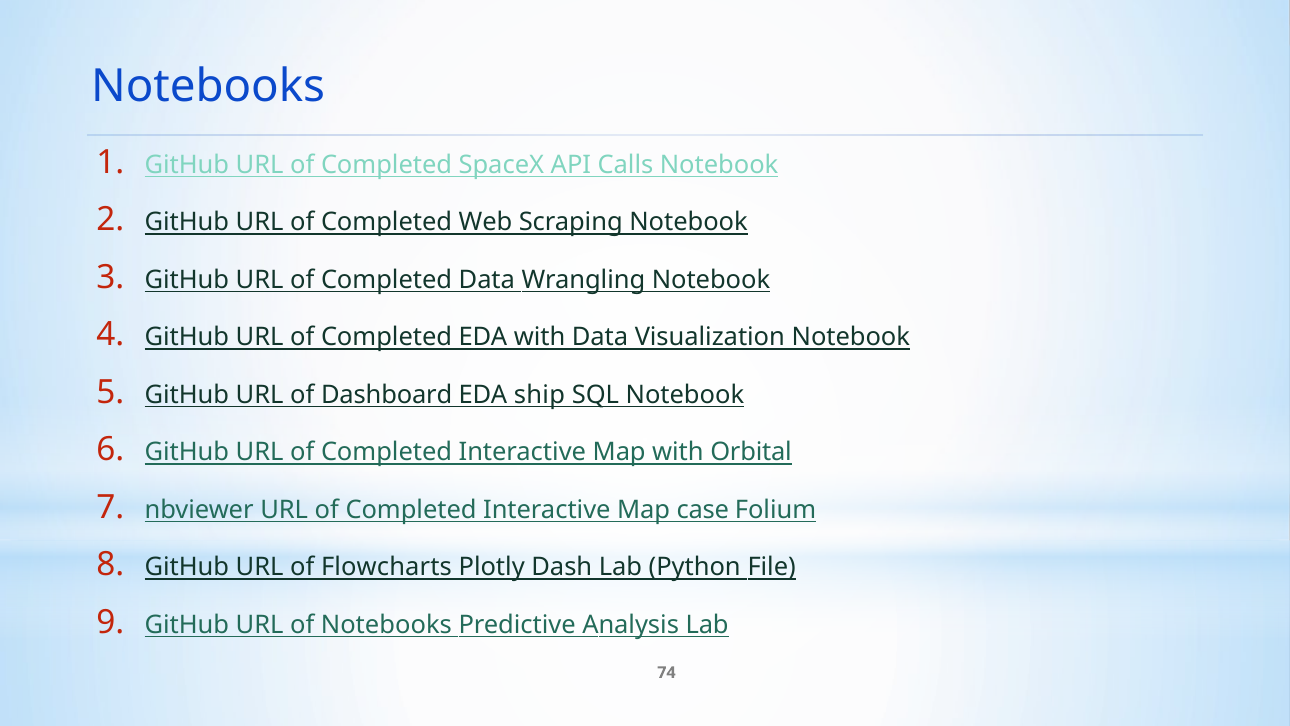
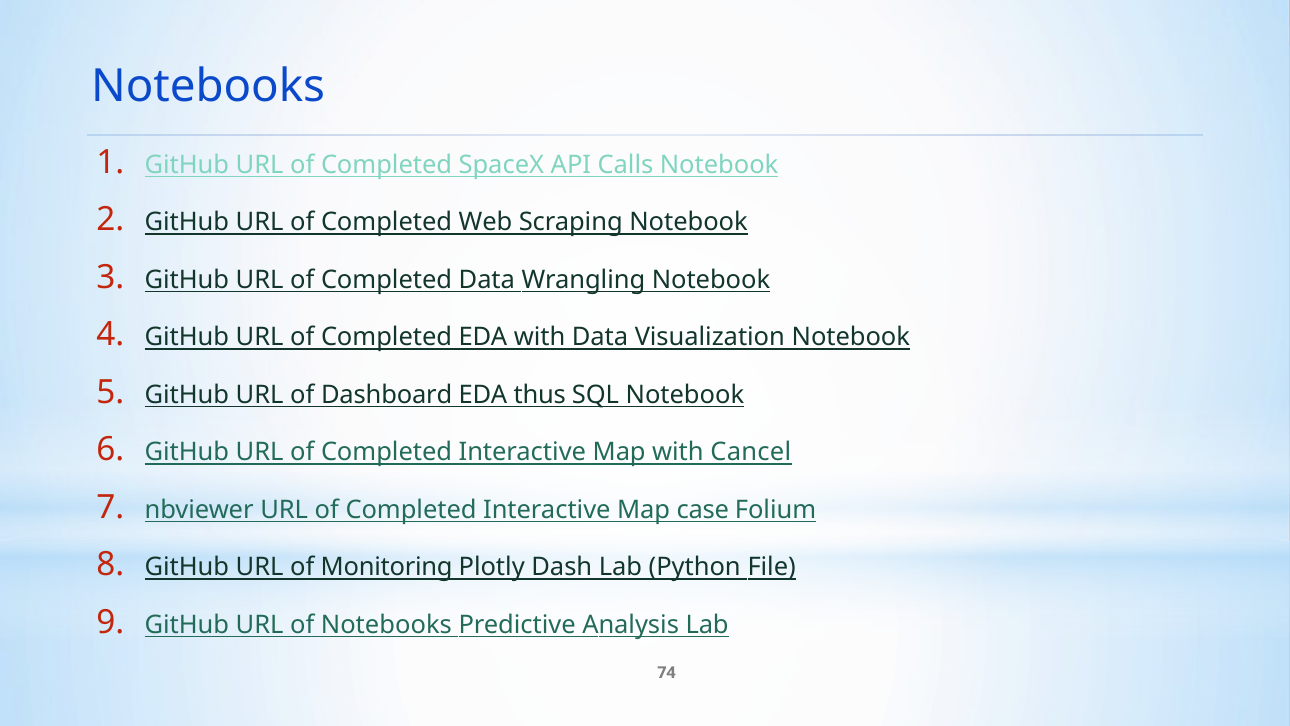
ship: ship -> thus
Orbital: Orbital -> Cancel
Flowcharts: Flowcharts -> Monitoring
